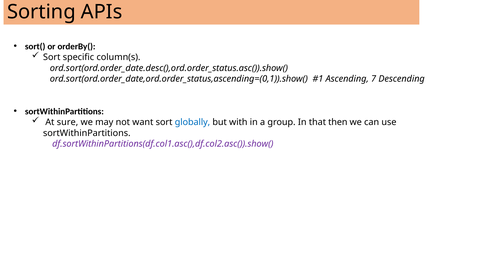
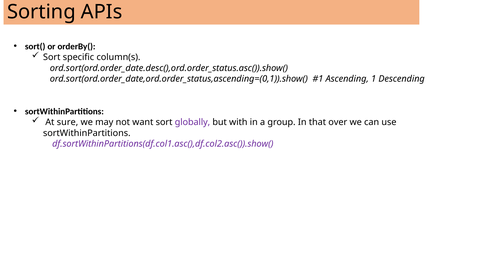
7: 7 -> 1
globally colour: blue -> purple
then: then -> over
